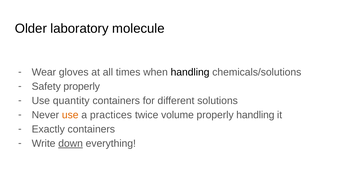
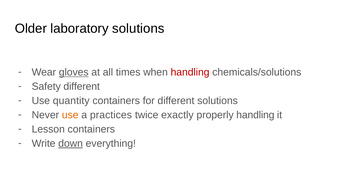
laboratory molecule: molecule -> solutions
gloves underline: none -> present
handling at (190, 72) colour: black -> red
Safety properly: properly -> different
volume: volume -> exactly
Exactly: Exactly -> Lesson
